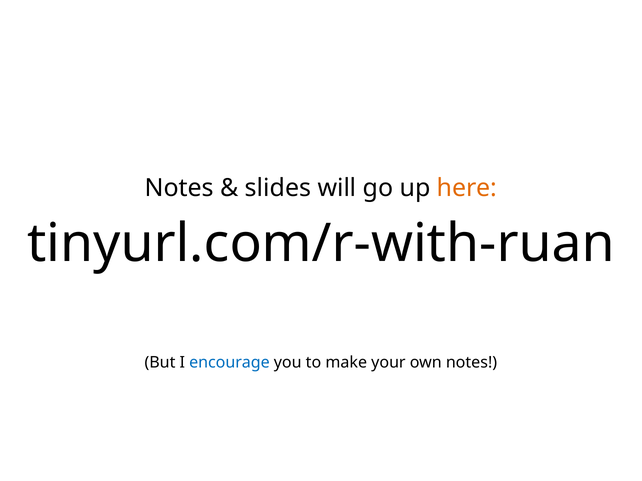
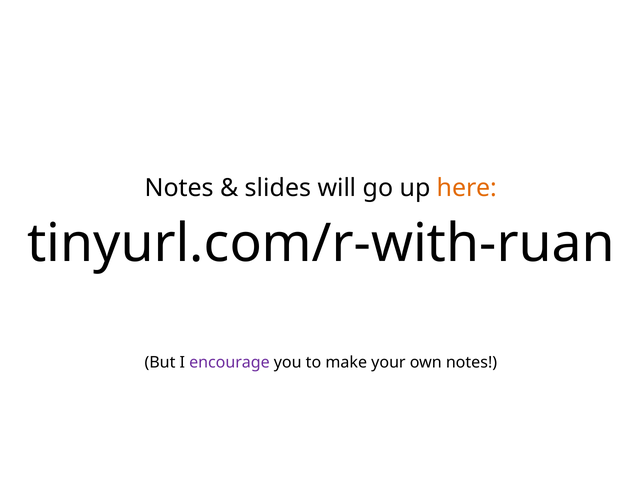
encourage colour: blue -> purple
